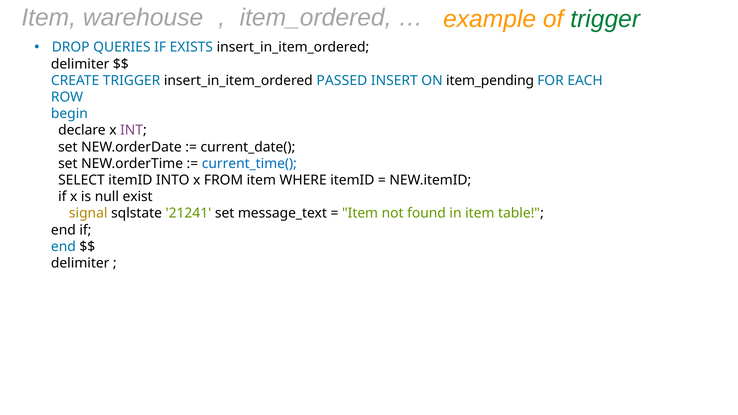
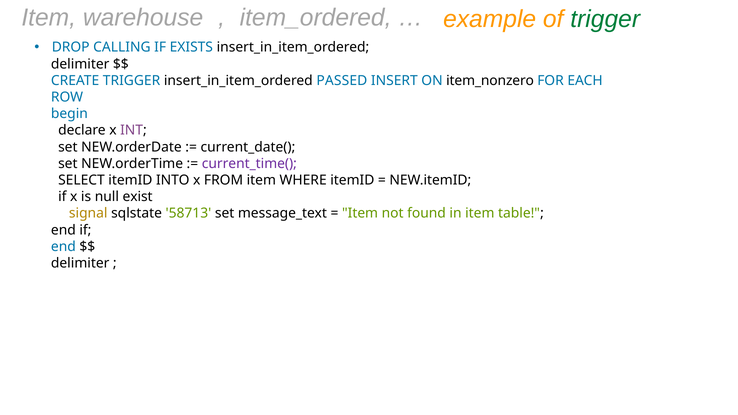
QUERIES: QUERIES -> CALLING
item_pending: item_pending -> item_nonzero
current_time( colour: blue -> purple
21241: 21241 -> 58713
